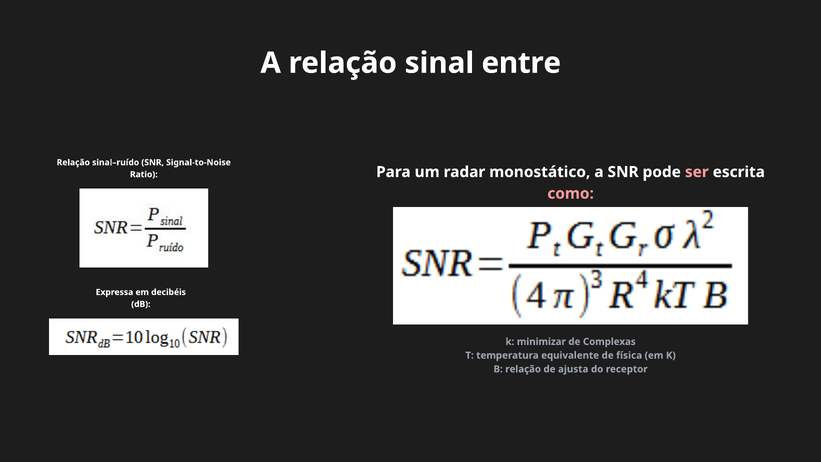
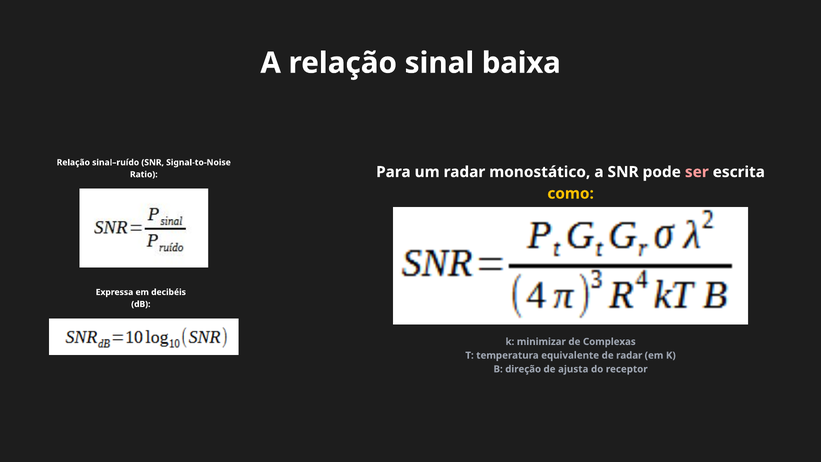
entre: entre -> baixa
como colour: pink -> yellow
de física: física -> radar
B relação: relação -> direção
